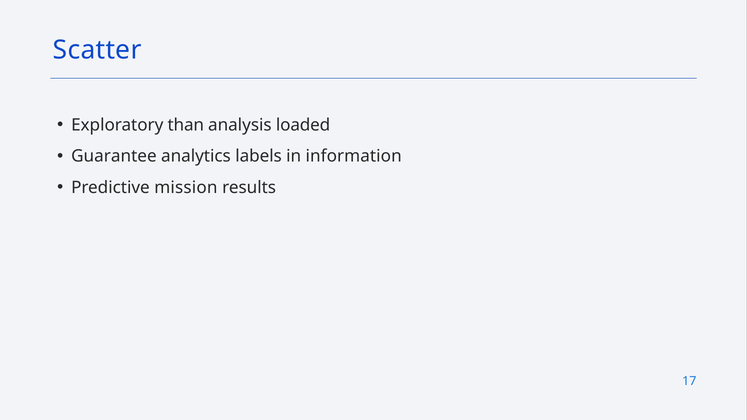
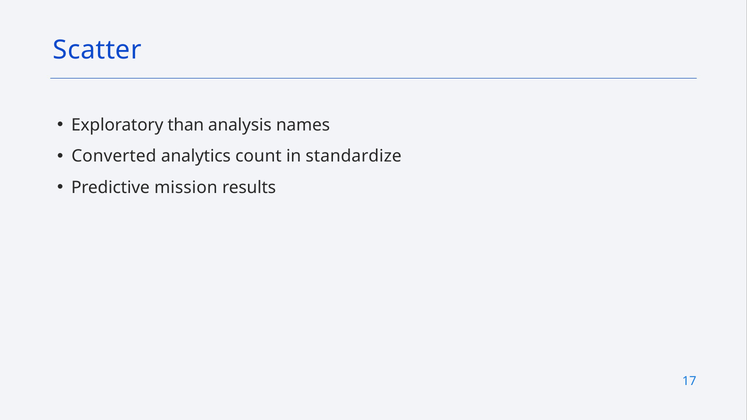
loaded: loaded -> names
Guarantee: Guarantee -> Converted
labels: labels -> count
information: information -> standardize
